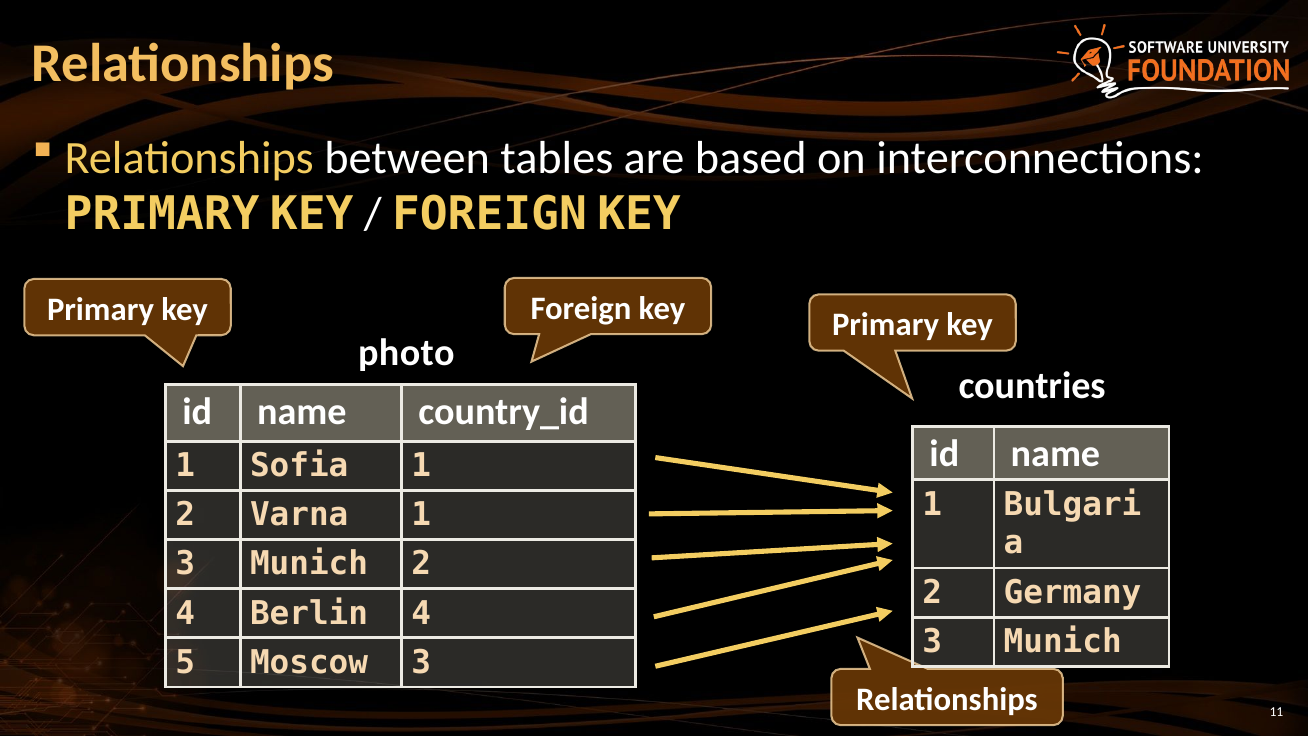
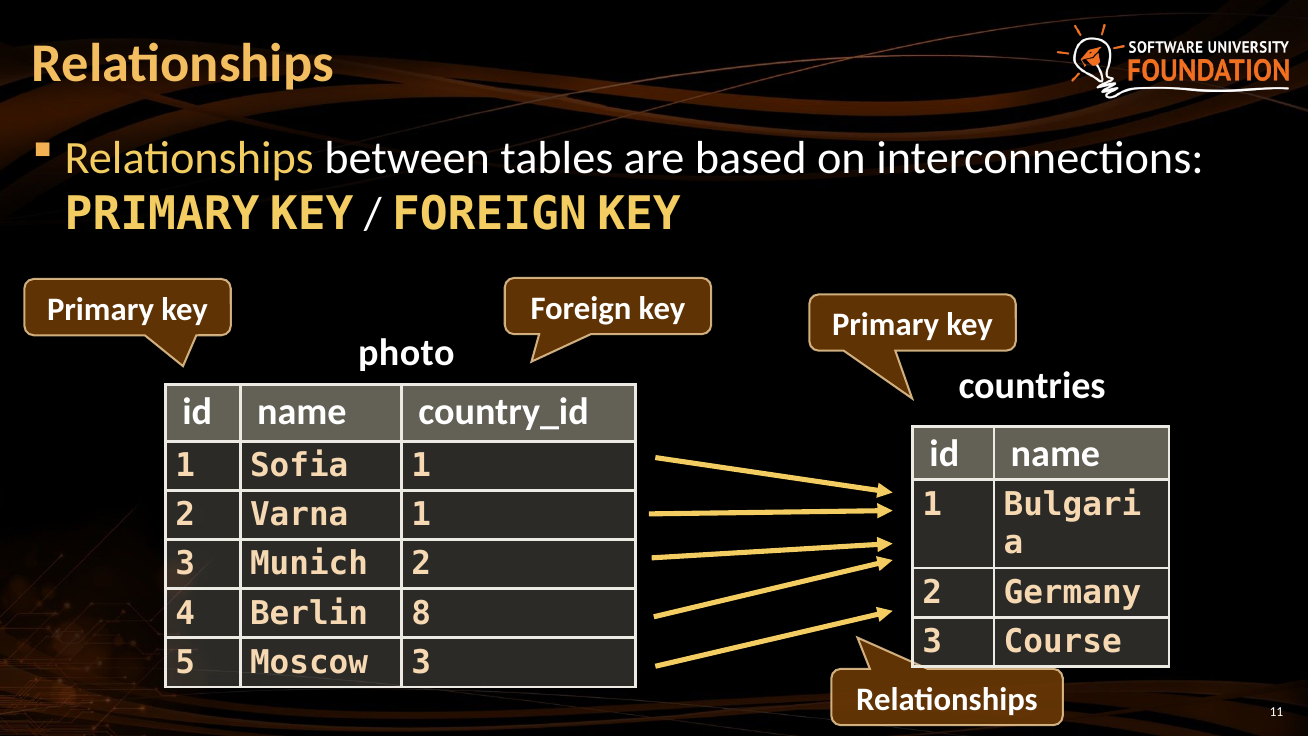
Berlin 4: 4 -> 8
Munich at (1063, 642): Munich -> Course
